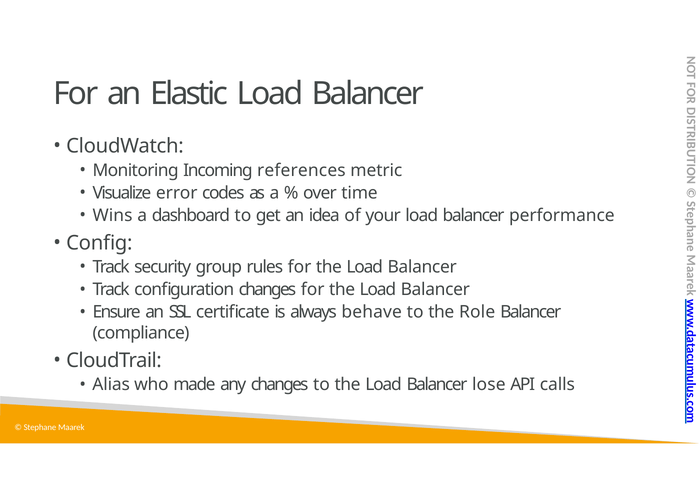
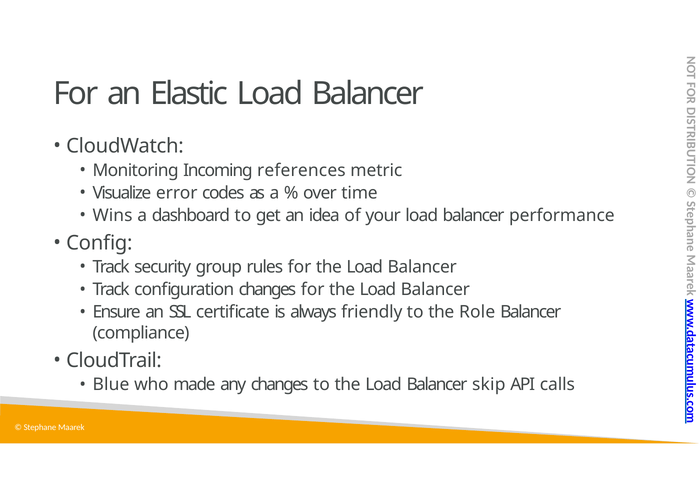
behave: behave -> friendly
Alias: Alias -> Blue
lose: lose -> skip
